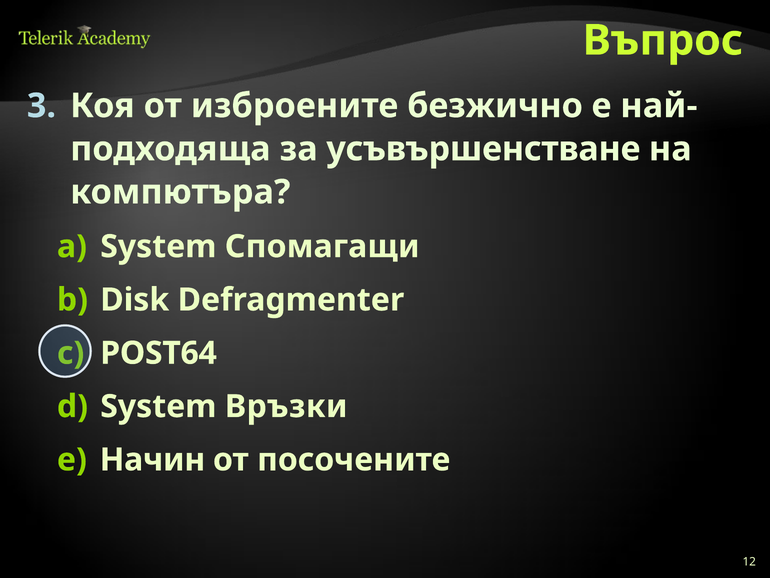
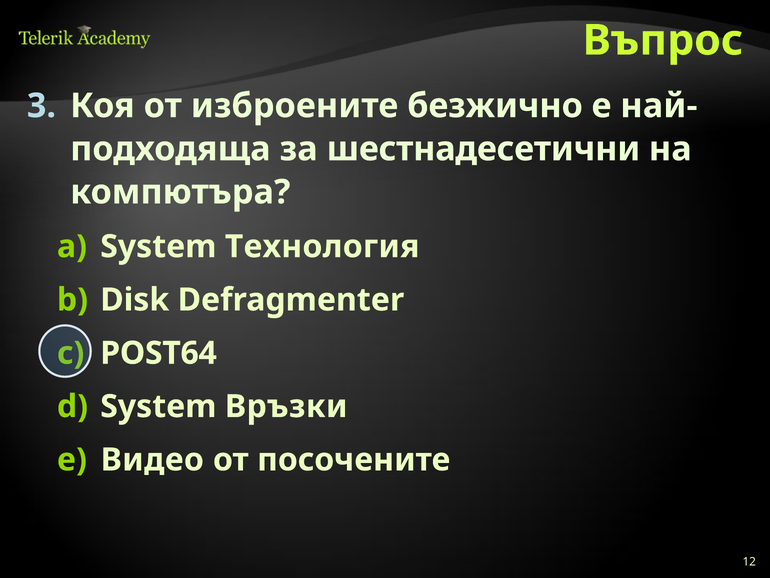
усъвършенстване: усъвършенстване -> шестнадесетични
Спомагащи: Спомагащи -> Технология
Начин: Начин -> Видео
